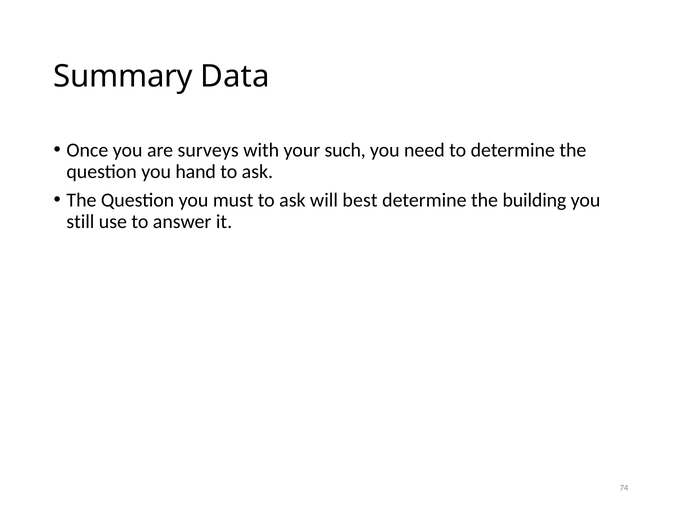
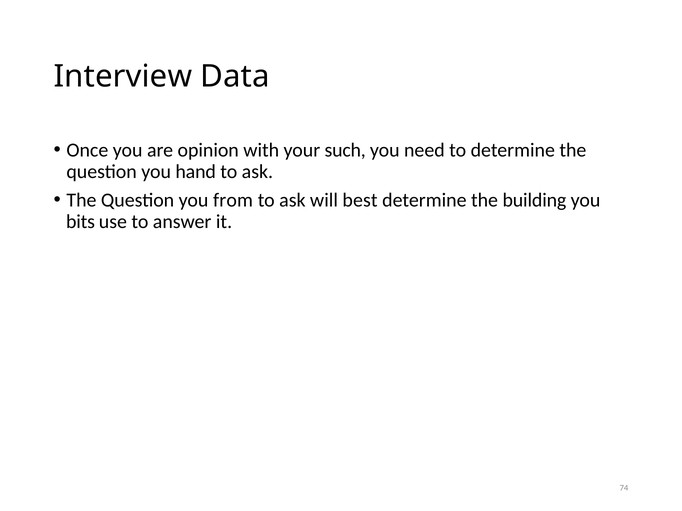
Summary: Summary -> Interview
surveys: surveys -> opinion
must: must -> from
still: still -> bits
